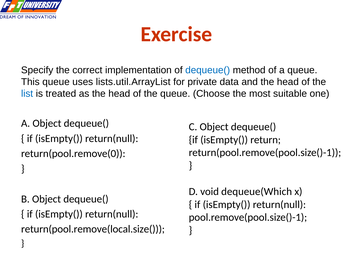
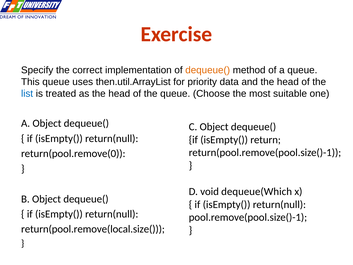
dequeue( at (208, 70) colour: blue -> orange
lists.util.ArrayList: lists.util.ArrayList -> then.util.ArrayList
private: private -> priority
